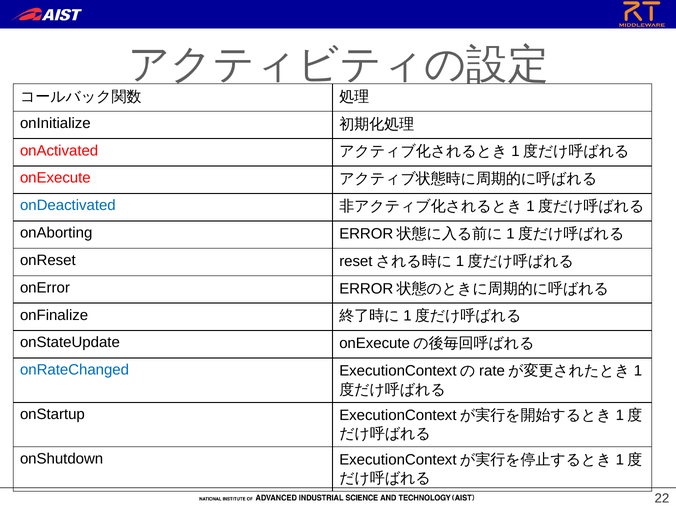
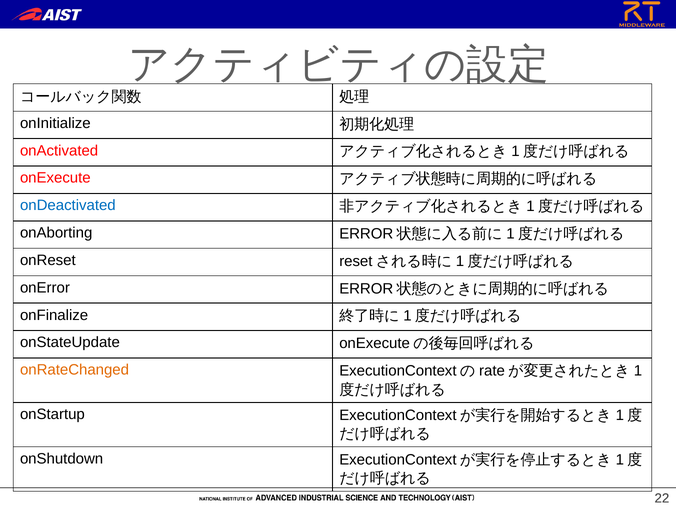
onRateChanged colour: blue -> orange
